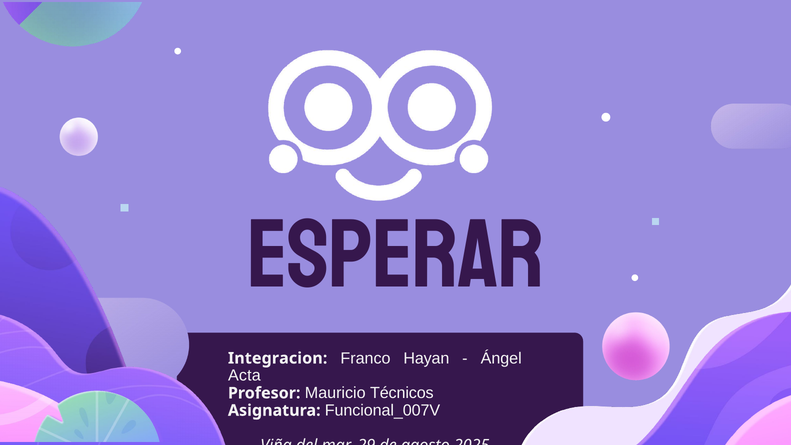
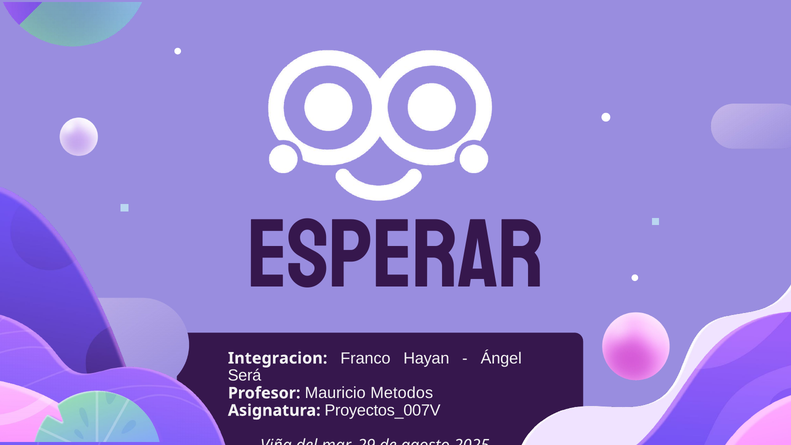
Acta: Acta -> Será
Técnicos: Técnicos -> Metodos
Funcional_007V: Funcional_007V -> Proyectos_007V
